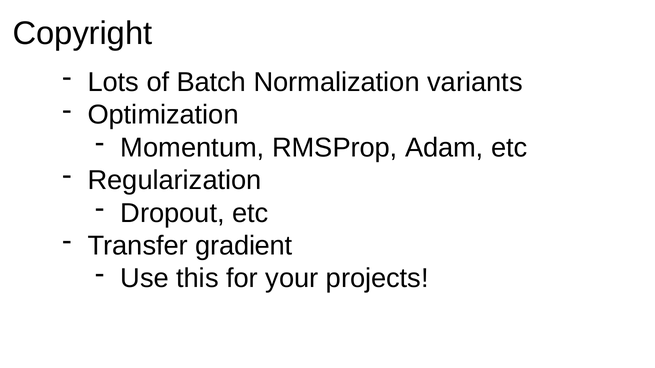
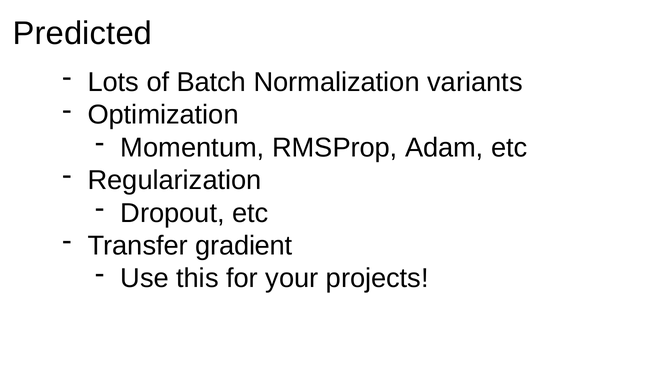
Copyright: Copyright -> Predicted
